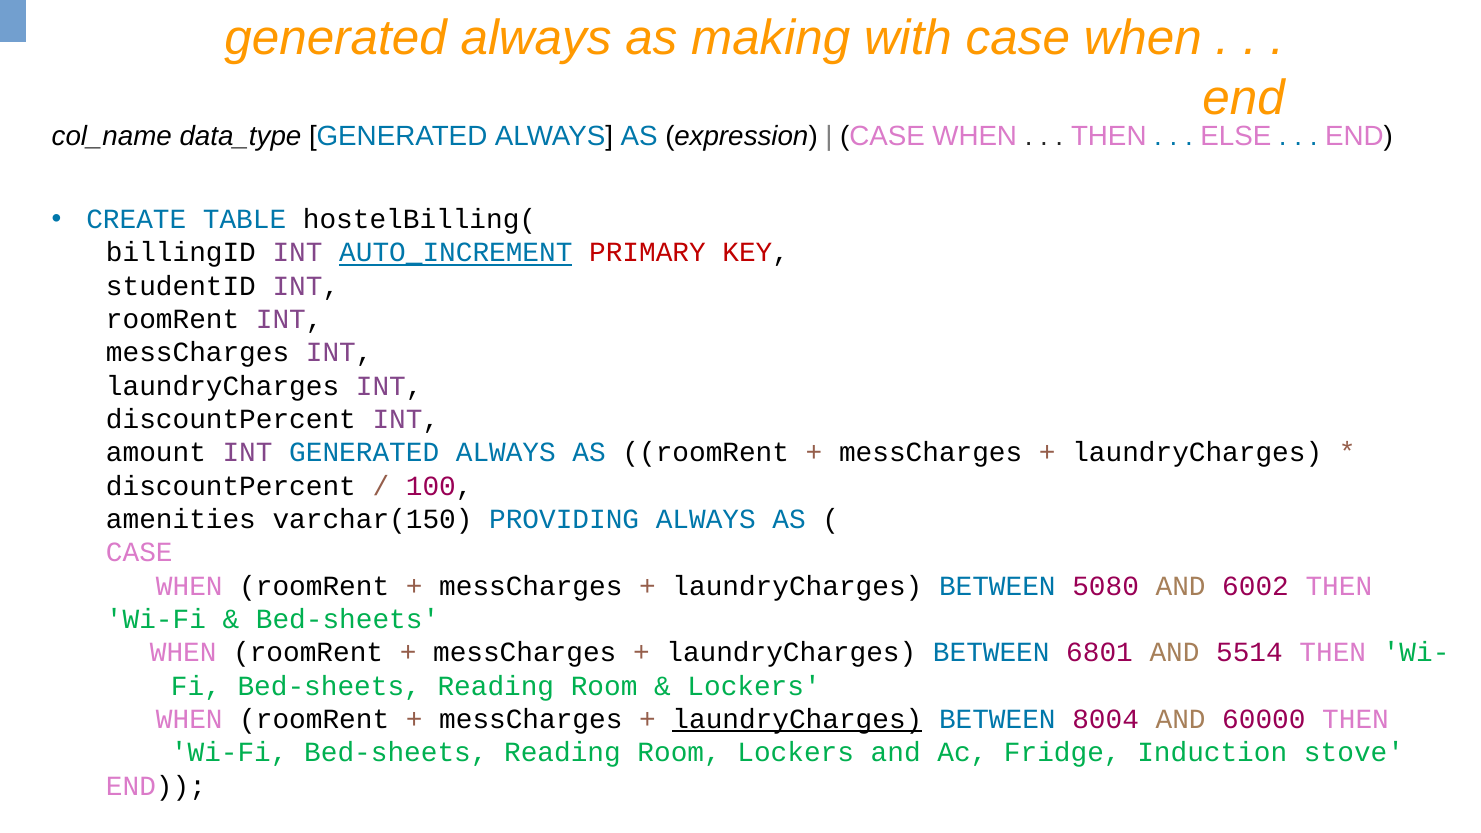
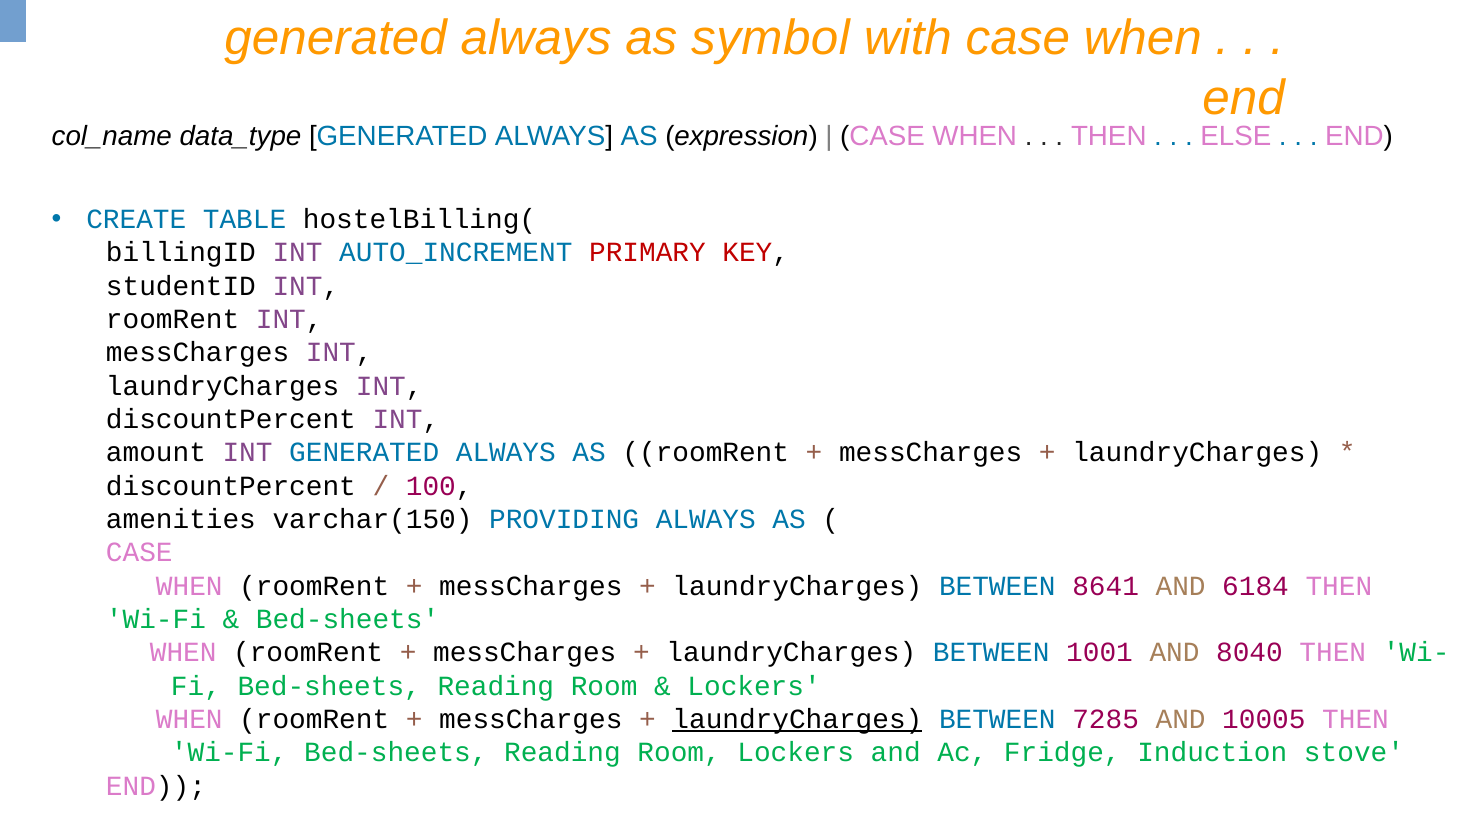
making: making -> symbol
AUTO_INCREMENT underline: present -> none
5080: 5080 -> 8641
6002: 6002 -> 6184
6801: 6801 -> 1001
5514: 5514 -> 8040
8004: 8004 -> 7285
60000: 60000 -> 10005
